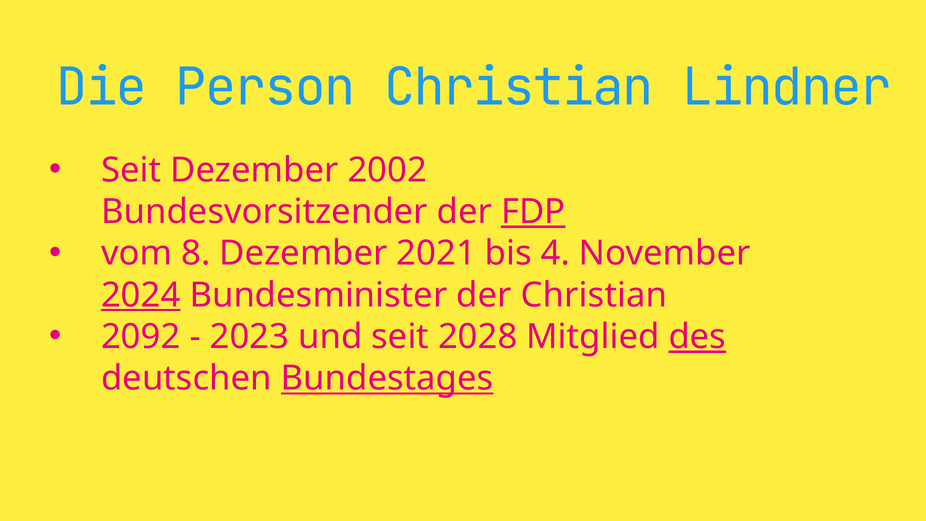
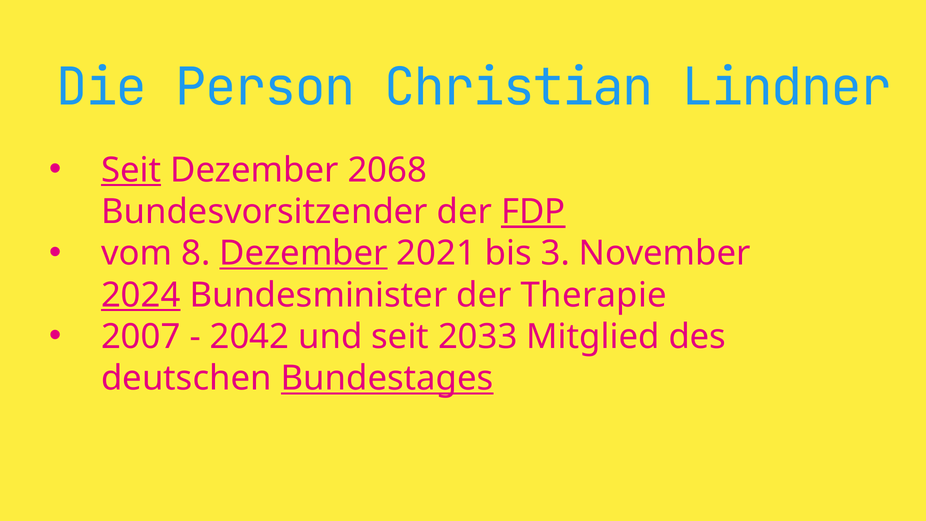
Seit at (131, 170) underline: none -> present
2002: 2002 -> 2068
Dezember at (303, 253) underline: none -> present
4: 4 -> 3
der Christian: Christian -> Therapie
2092: 2092 -> 2007
2023: 2023 -> 2042
2028: 2028 -> 2033
des underline: present -> none
